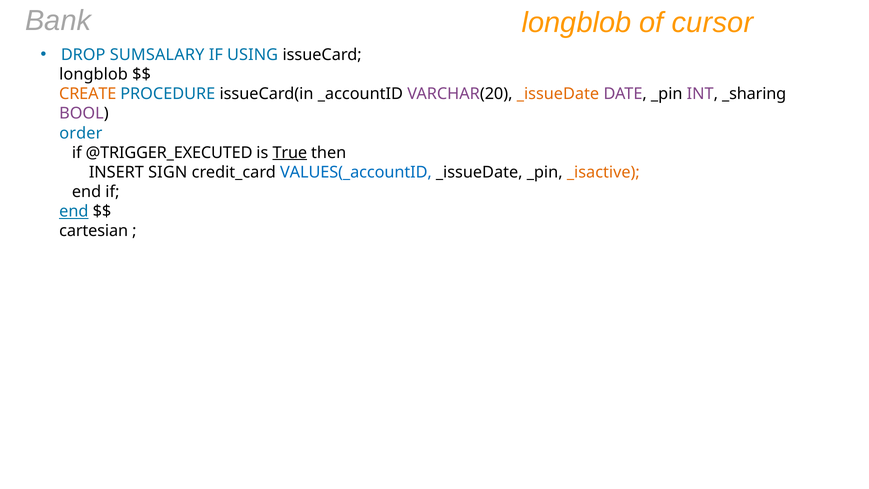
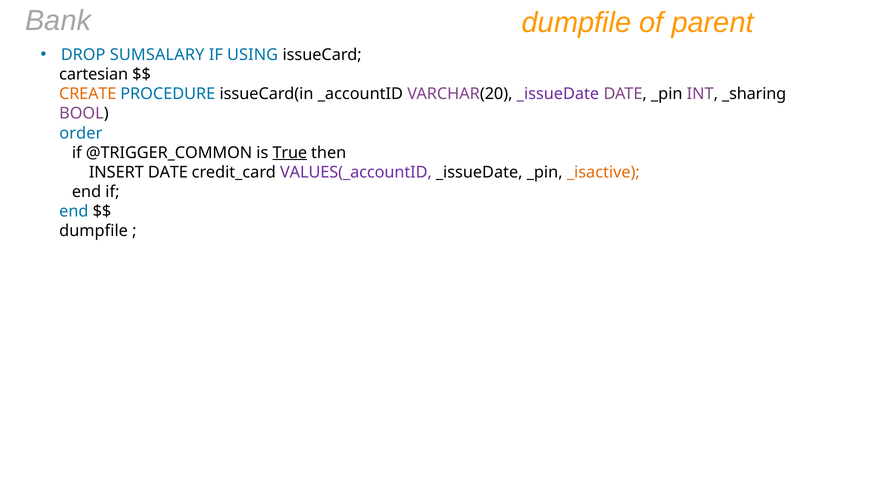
longblob at (577, 23): longblob -> dumpfile
cursor: cursor -> parent
longblob at (94, 74): longblob -> cartesian
_issueDate at (558, 94) colour: orange -> purple
@TRIGGER_EXECUTED: @TRIGGER_EXECUTED -> @TRIGGER_COMMON
INSERT SIGN: SIGN -> DATE
VALUES(_accountID colour: blue -> purple
end at (74, 211) underline: present -> none
cartesian at (94, 231): cartesian -> dumpfile
